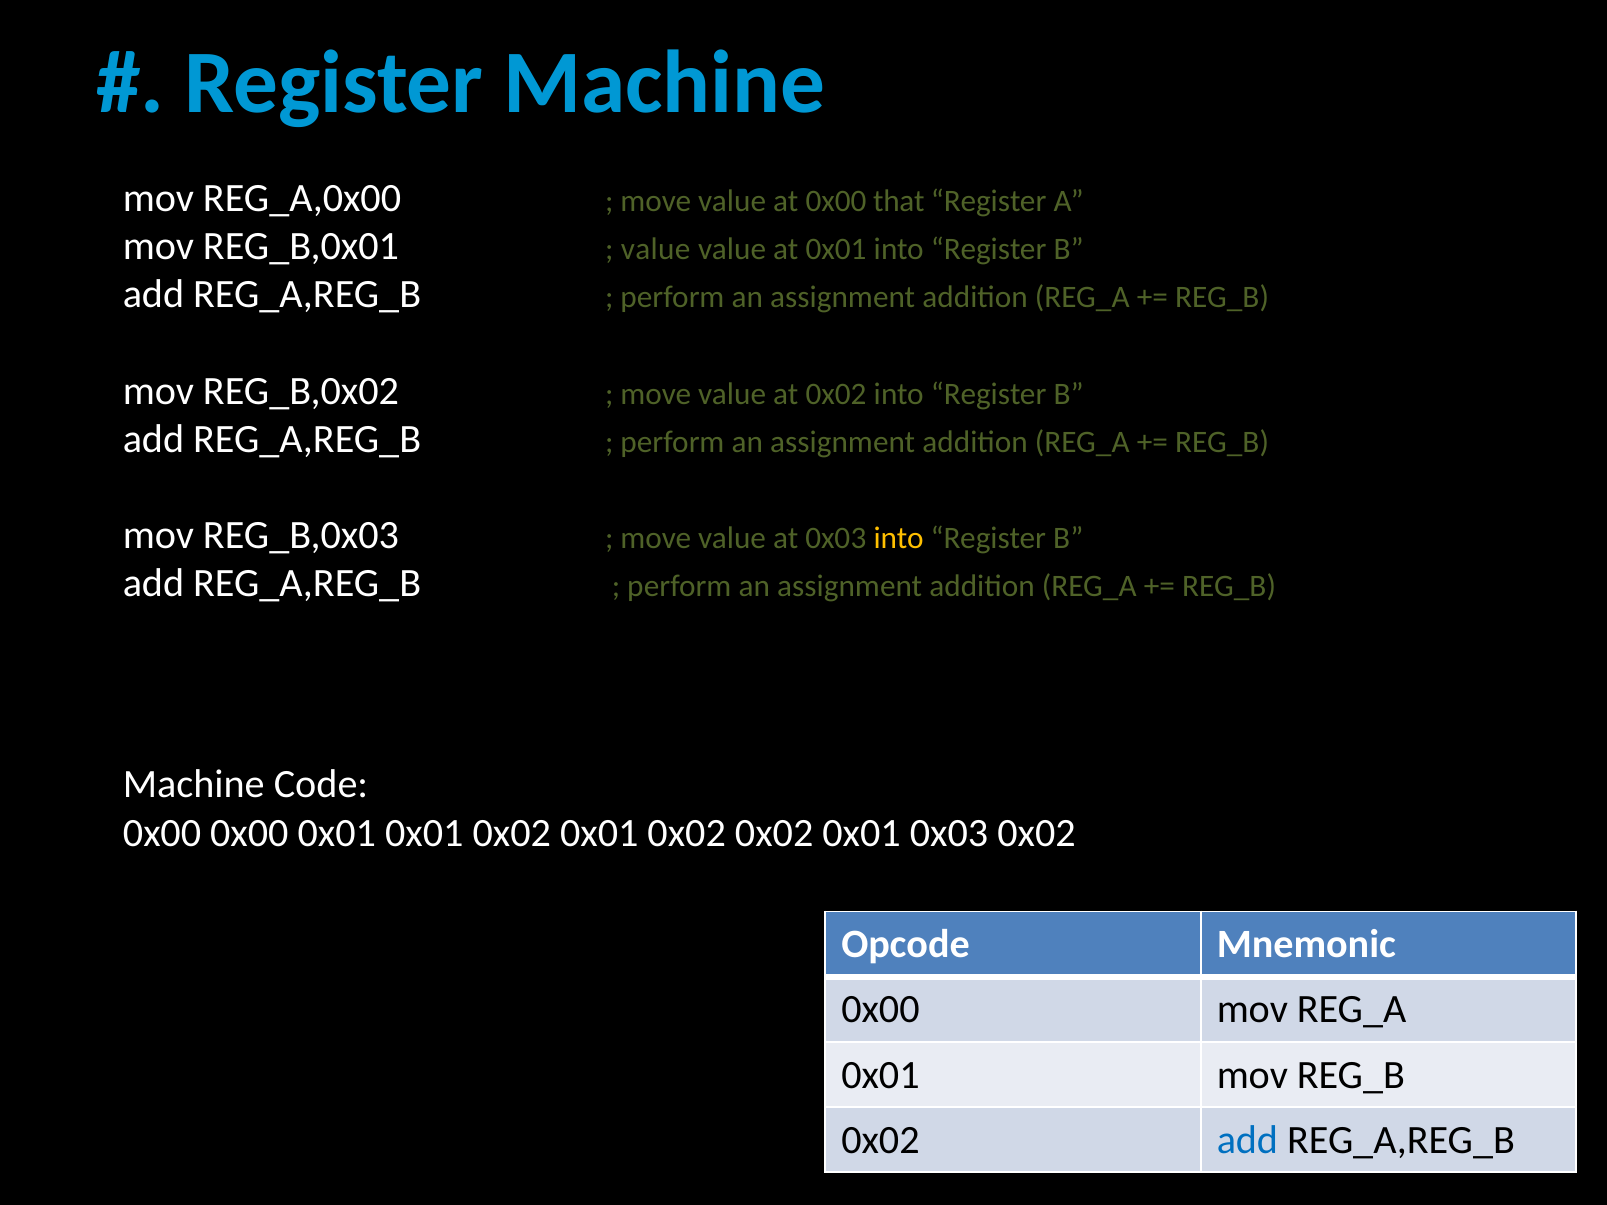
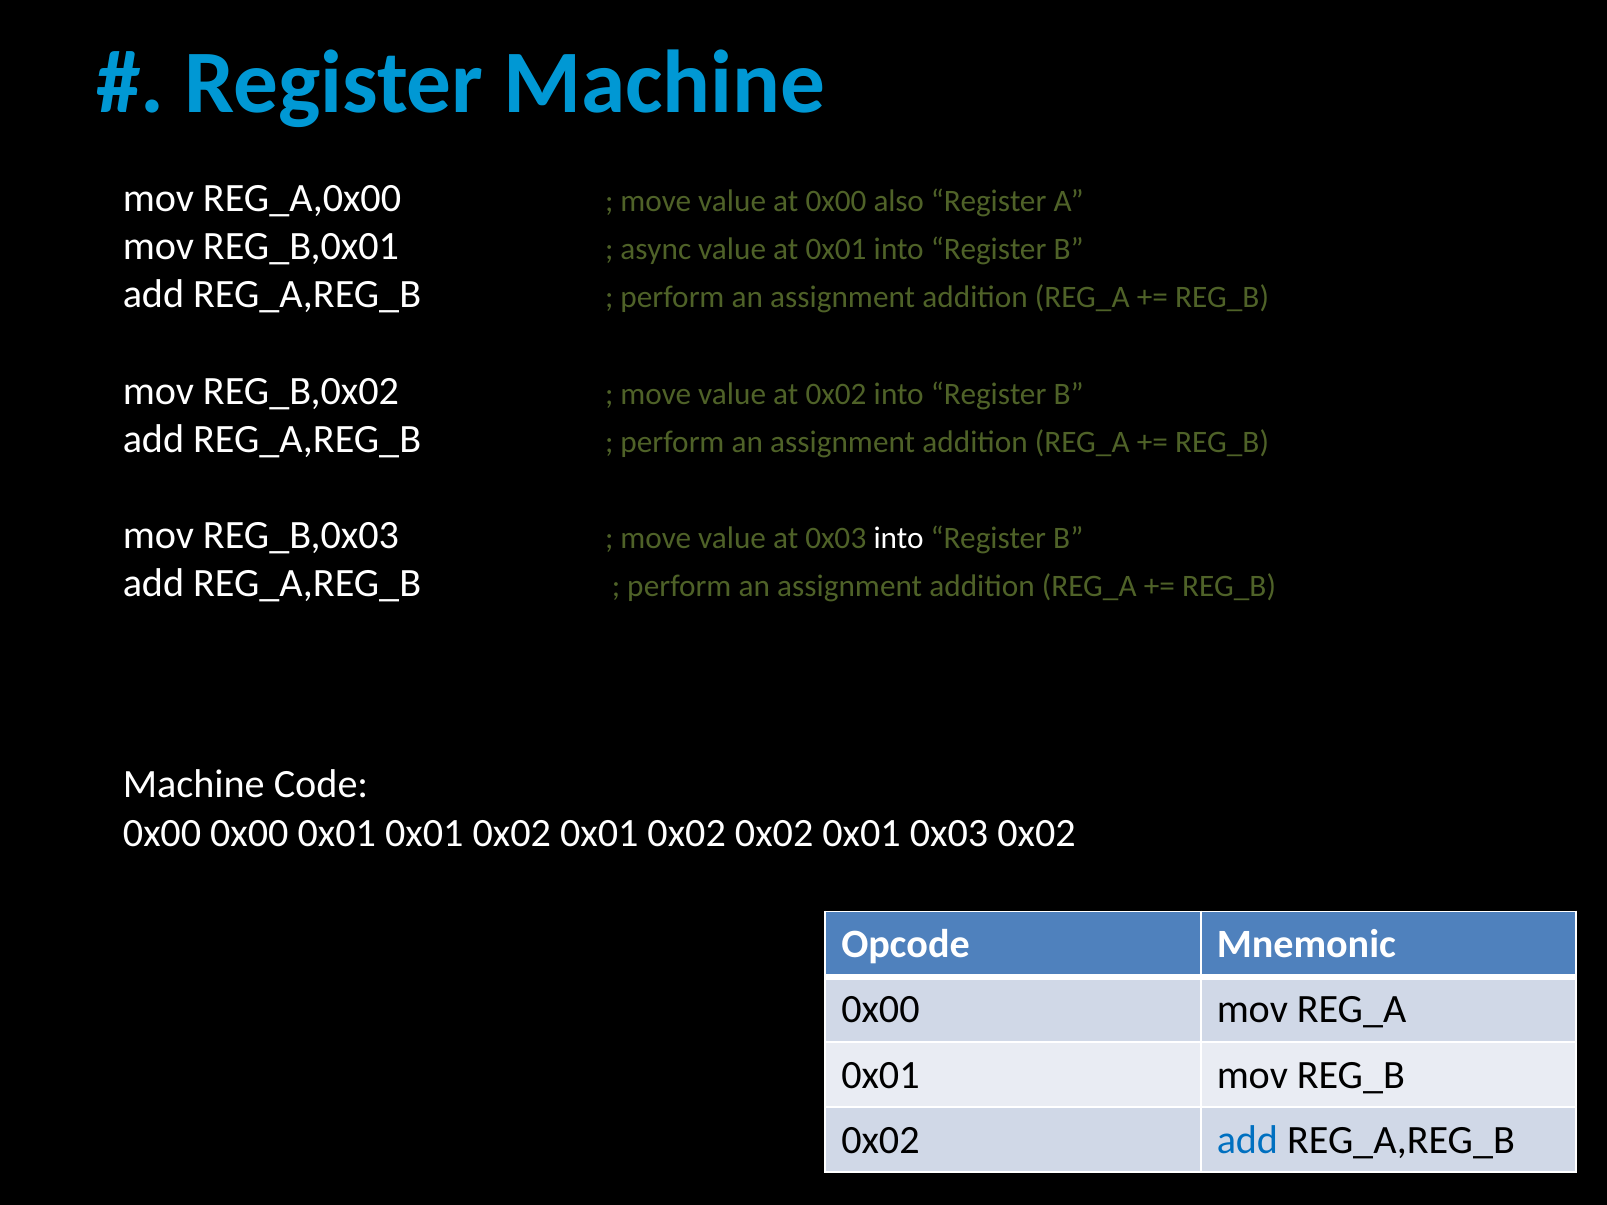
that: that -> also
value at (656, 249): value -> async
into at (899, 538) colour: yellow -> white
